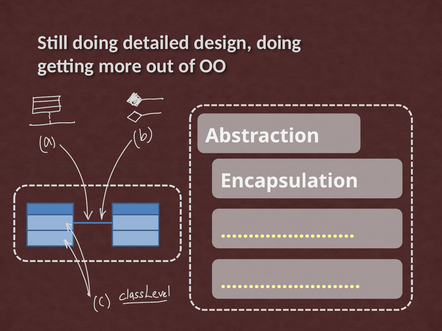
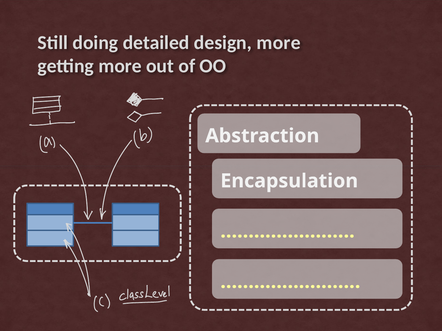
design doing: doing -> more
